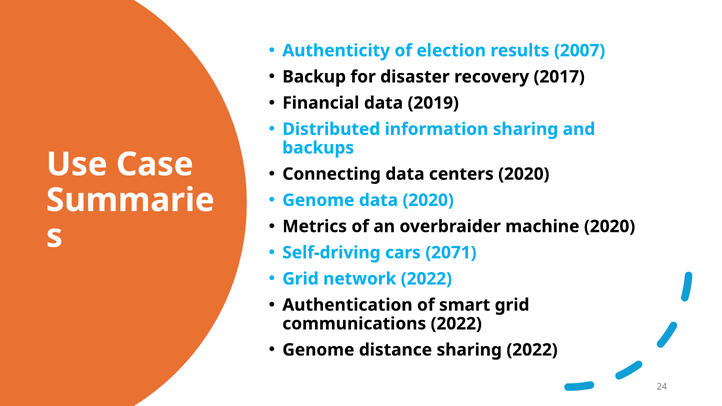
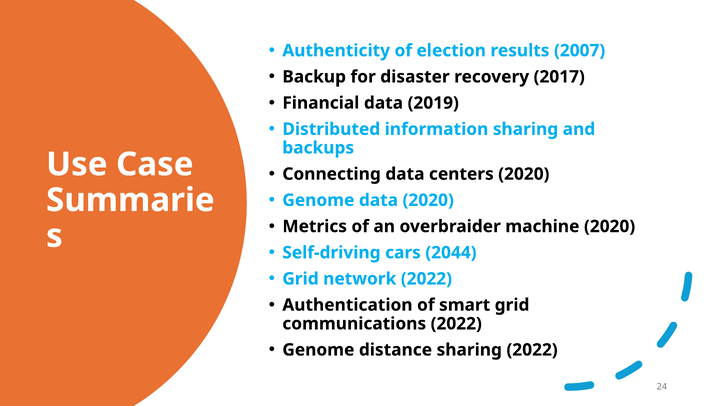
2071: 2071 -> 2044
